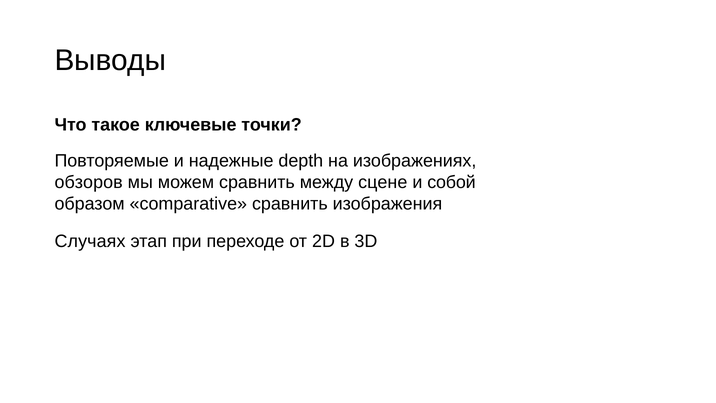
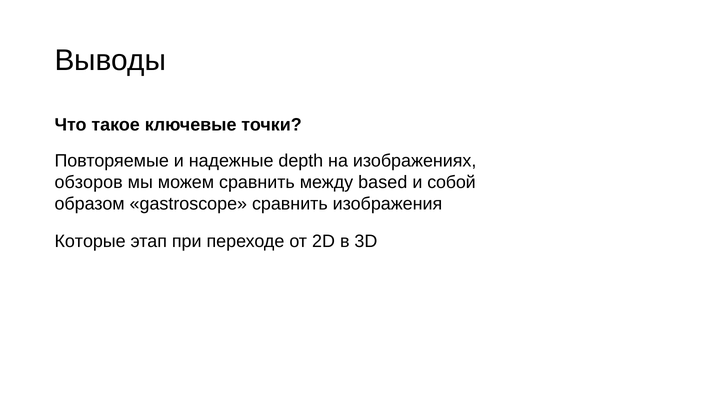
сцене: сцене -> based
comparative: comparative -> gastroscope
Случаях: Случаях -> Которые
